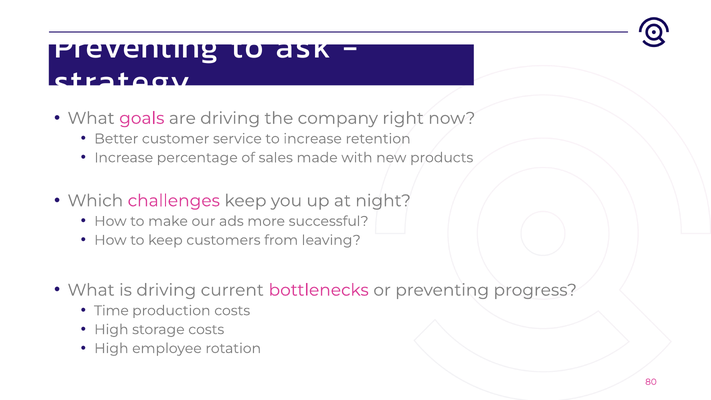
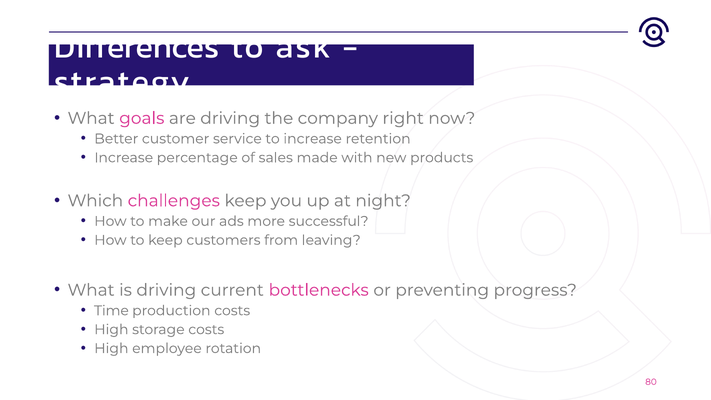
Preventing at (136, 47): Preventing -> Differences
